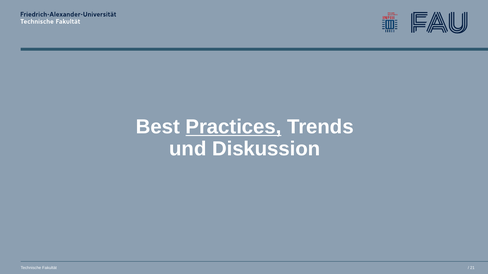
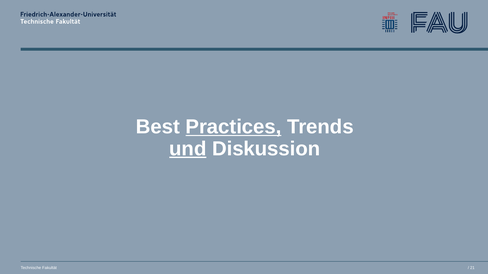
und underline: none -> present
